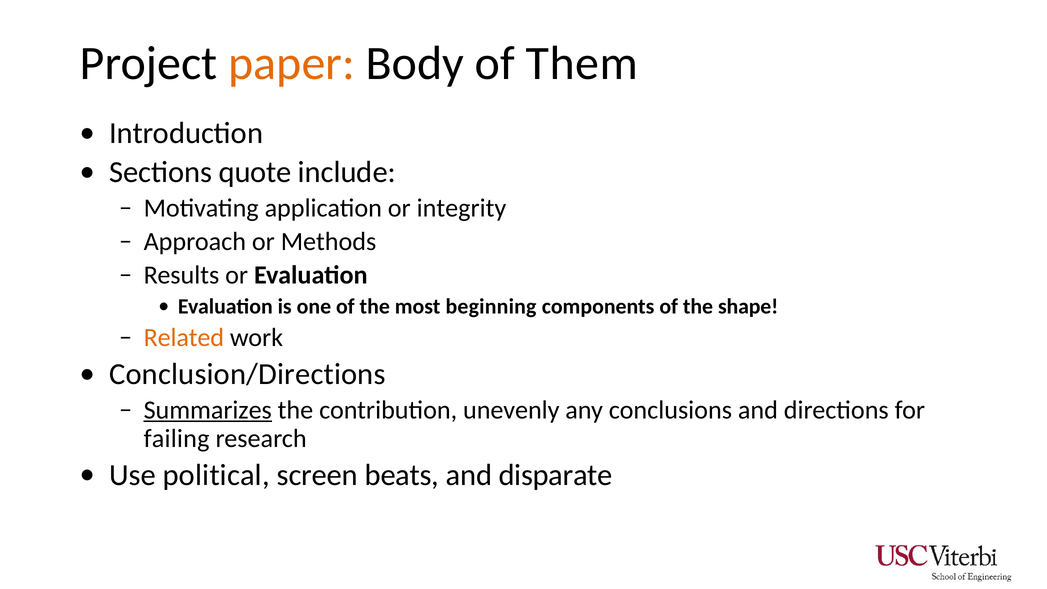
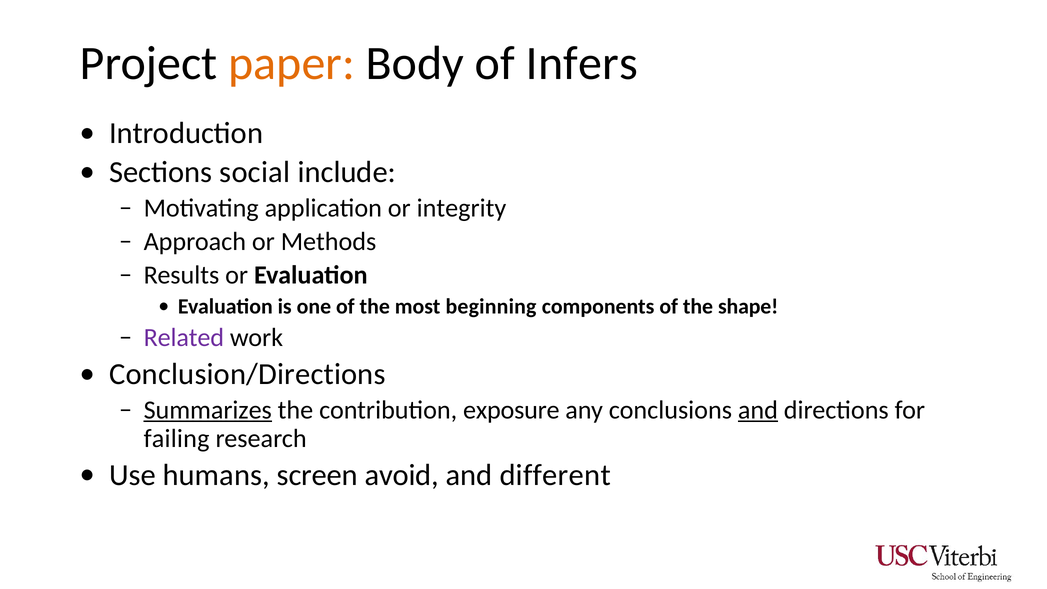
Them: Them -> Infers
quote: quote -> social
Related colour: orange -> purple
unevenly: unevenly -> exposure
and at (758, 410) underline: none -> present
political: political -> humans
beats: beats -> avoid
disparate: disparate -> different
